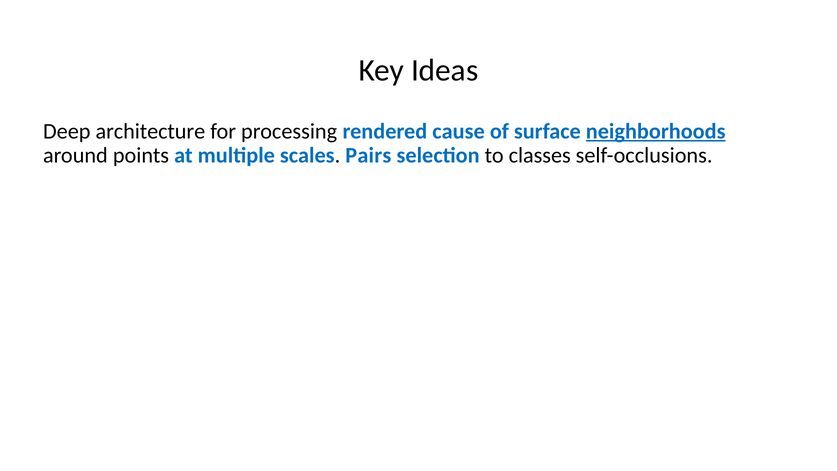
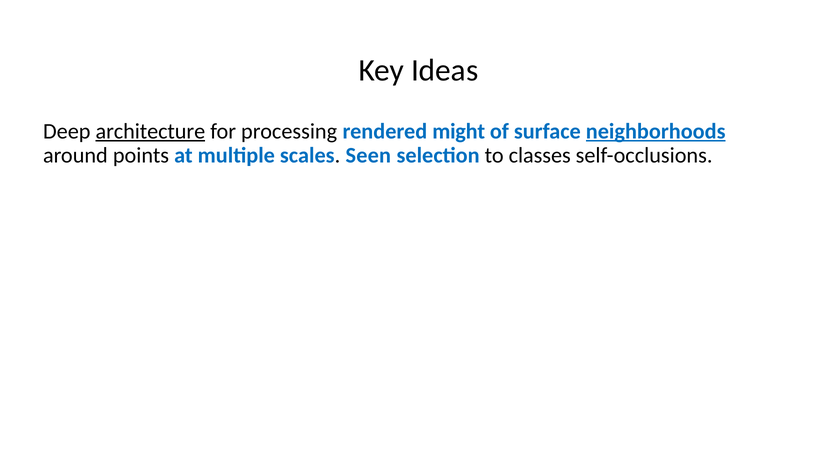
architecture underline: none -> present
cause: cause -> might
Pairs: Pairs -> Seen
